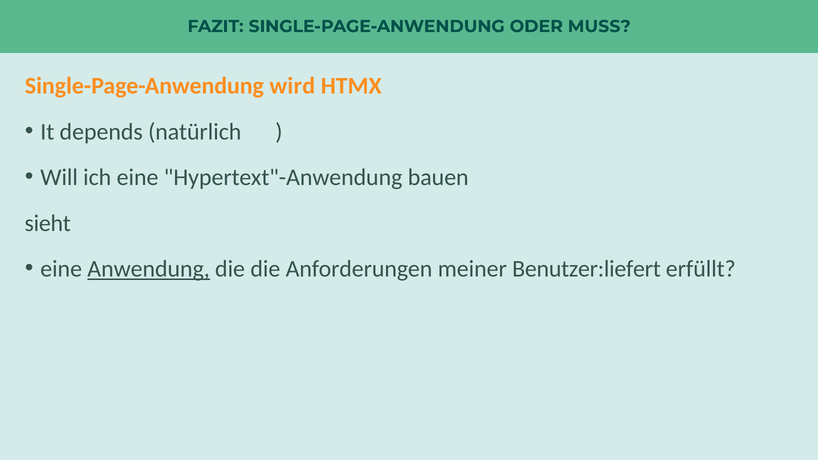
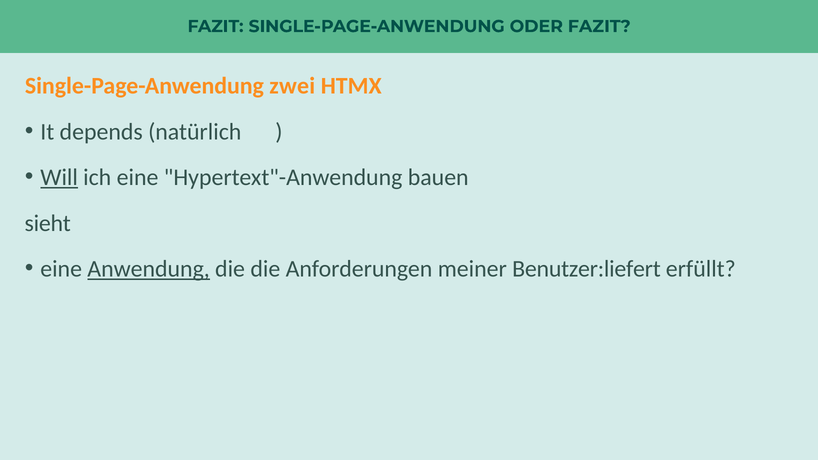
ODER MUSS: MUSS -> FAZIT
wird: wird -> zwei
Will underline: none -> present
